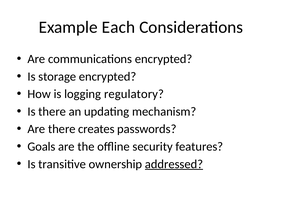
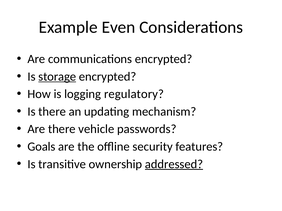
Each: Each -> Even
storage underline: none -> present
creates: creates -> vehicle
